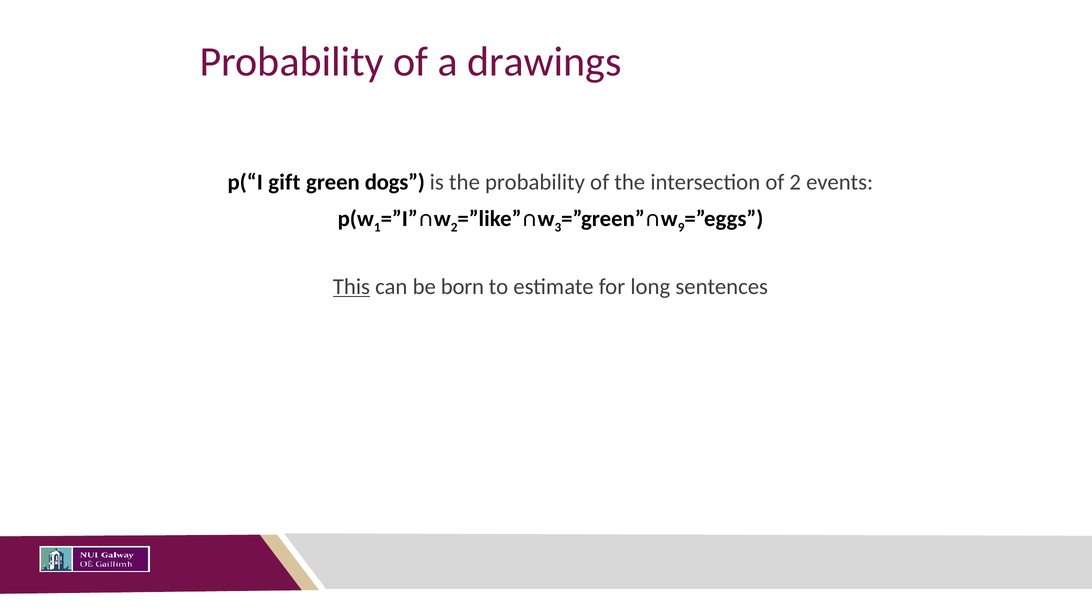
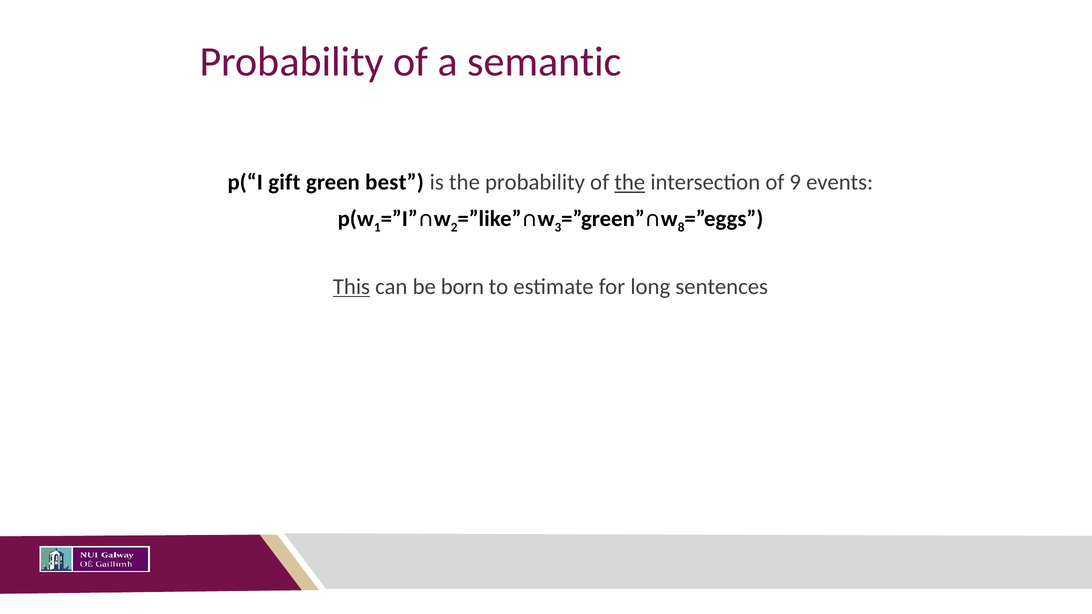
drawings: drawings -> semantic
dogs: dogs -> best
the at (630, 183) underline: none -> present
of 2: 2 -> 9
9: 9 -> 8
